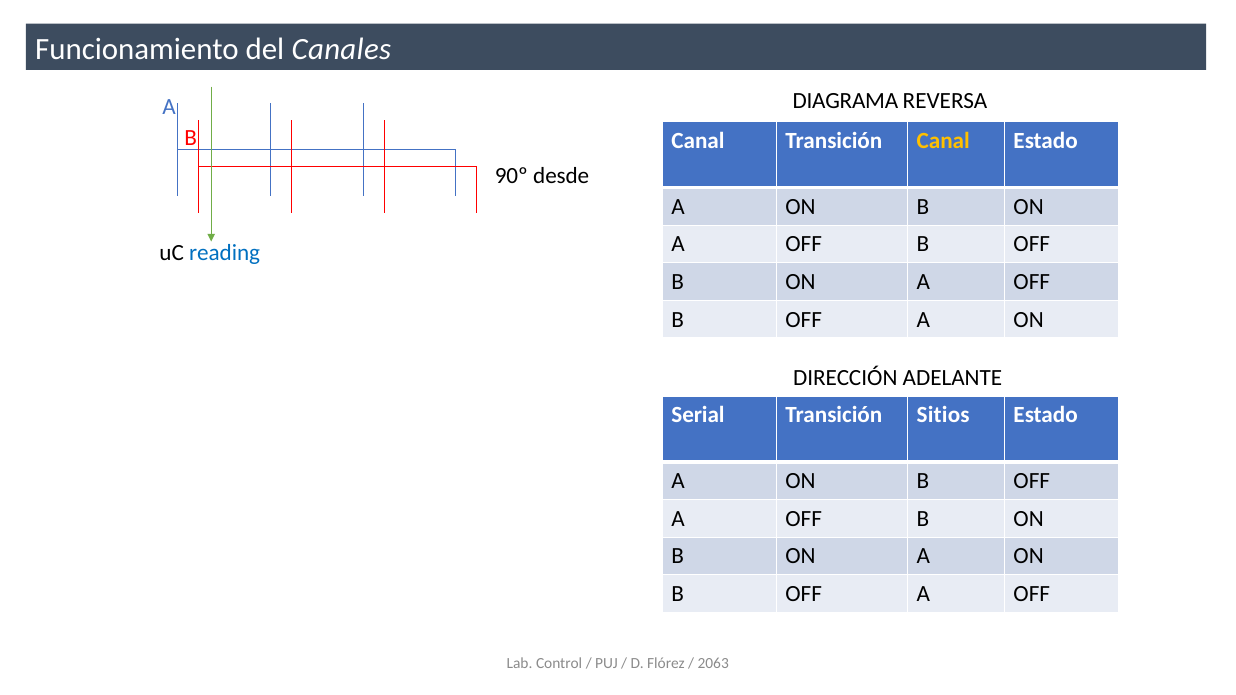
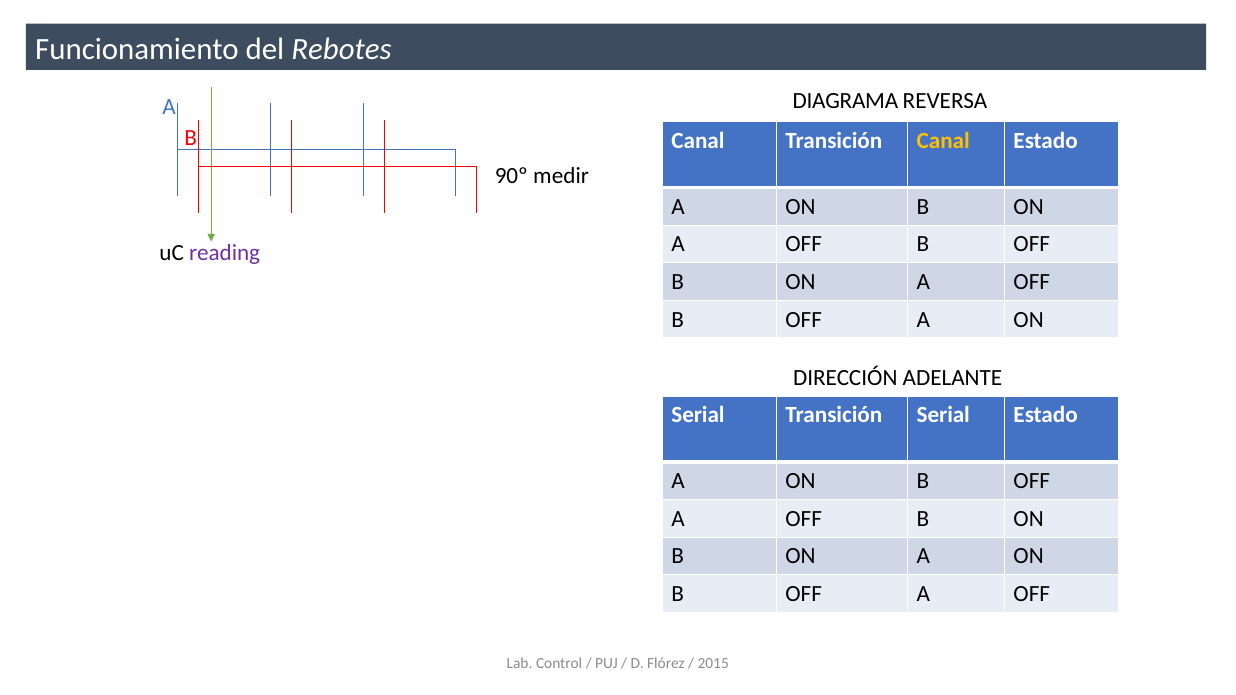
Canales: Canales -> Rebotes
desde: desde -> medir
reading colour: blue -> purple
Transición Sitios: Sitios -> Serial
2063: 2063 -> 2015
